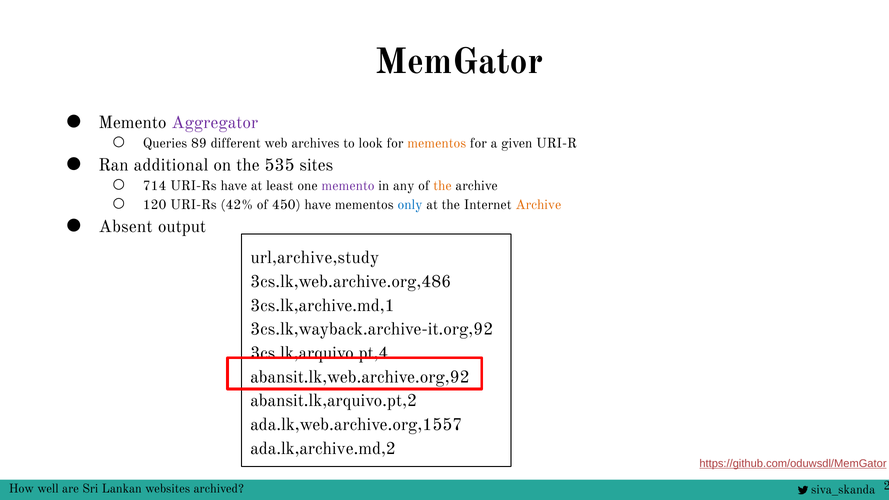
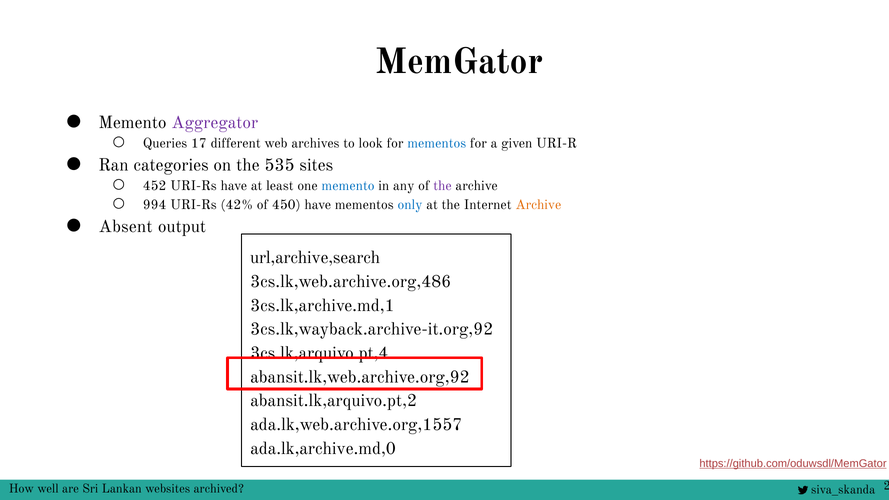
89: 89 -> 17
mementos at (437, 143) colour: orange -> blue
additional: additional -> categories
714: 714 -> 452
memento at (348, 186) colour: purple -> blue
the at (442, 186) colour: orange -> purple
120: 120 -> 994
url,archive,study: url,archive,study -> url,archive,search
ada.lk,archive.md,2: ada.lk,archive.md,2 -> ada.lk,archive.md,0
